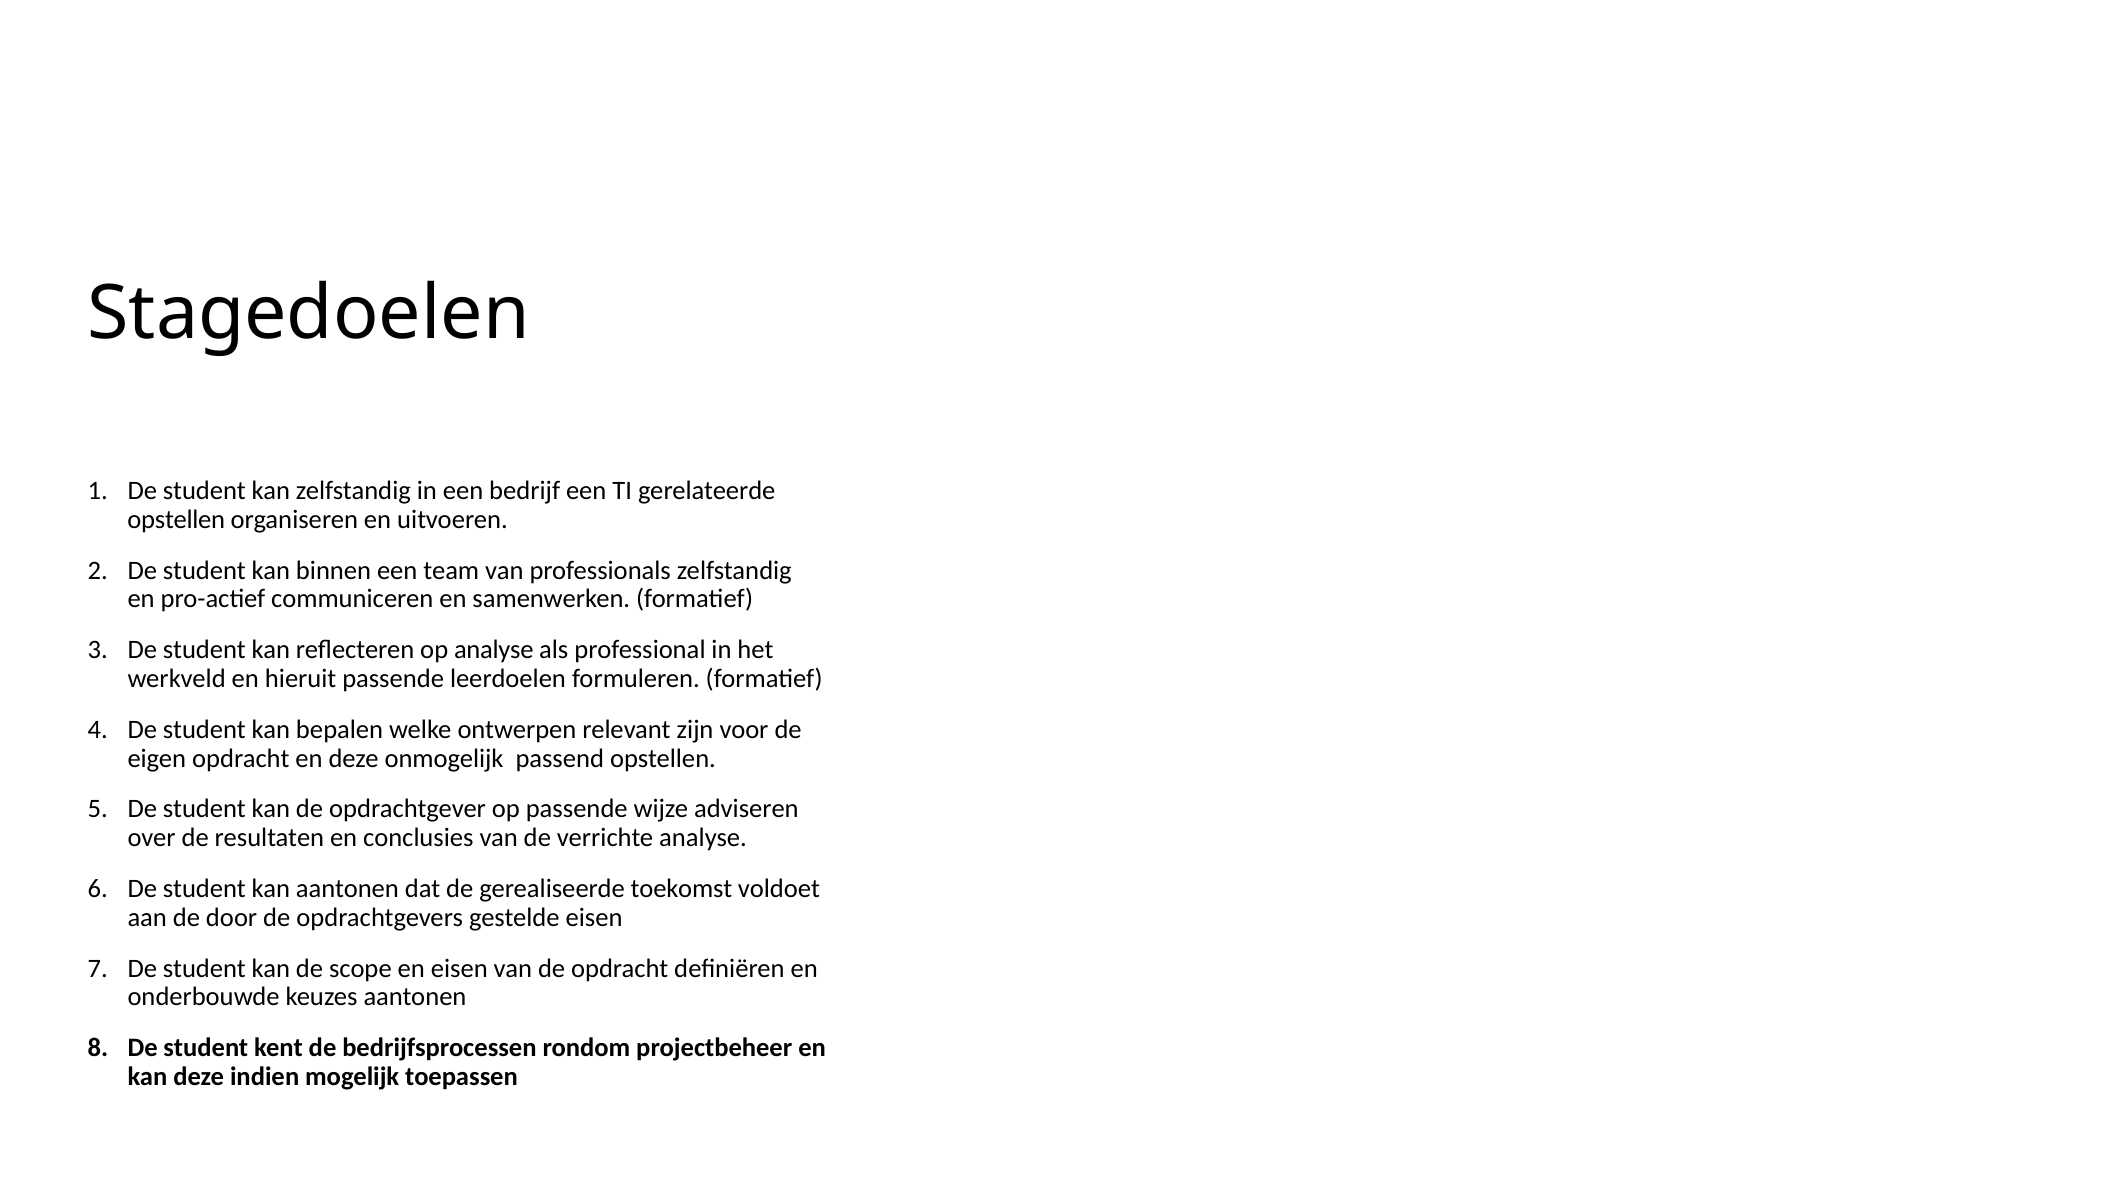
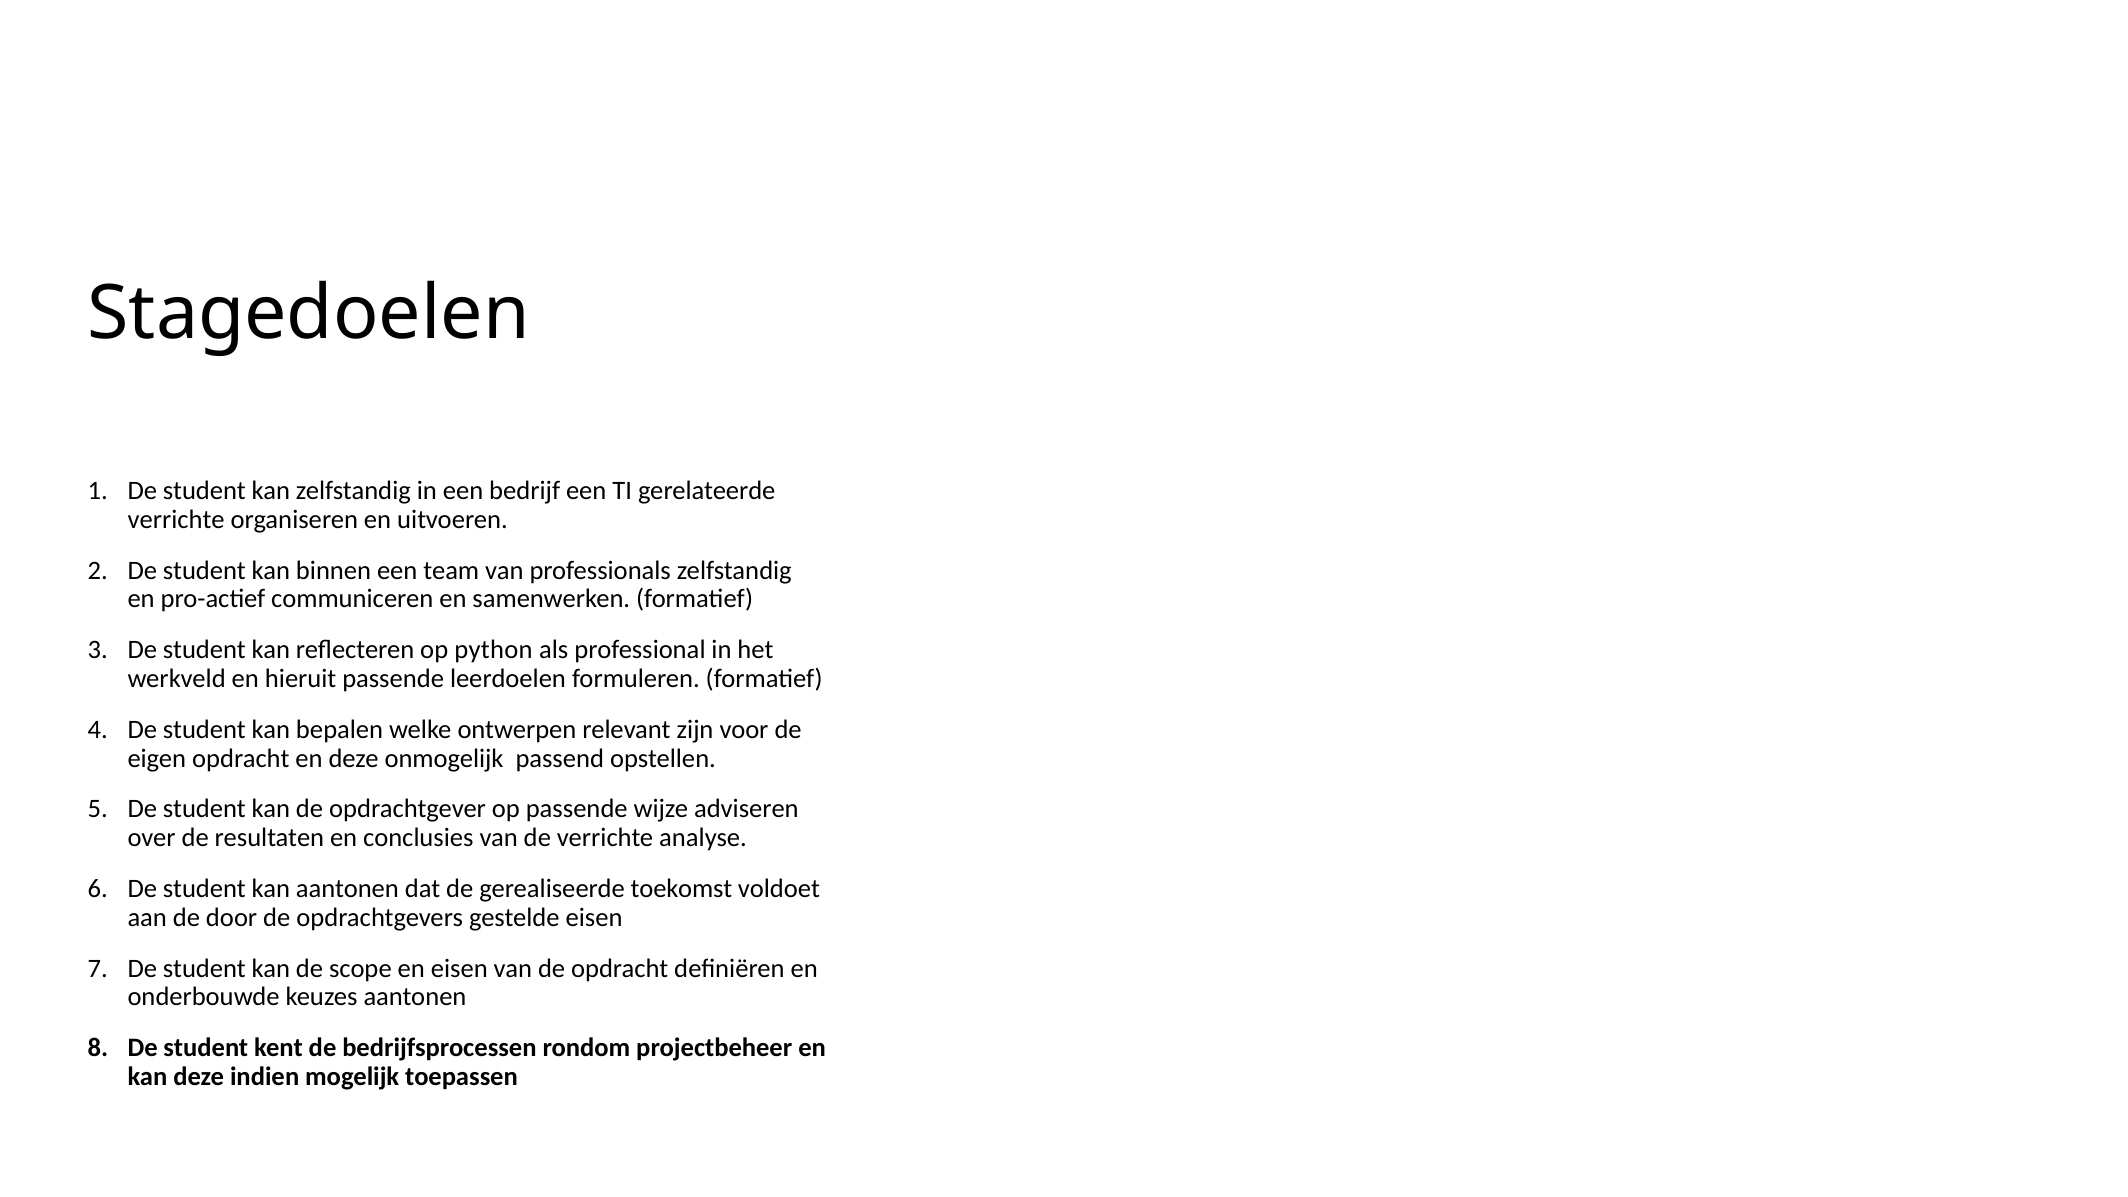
opstellen at (176, 519): opstellen -> verrichte
op analyse: analyse -> python
